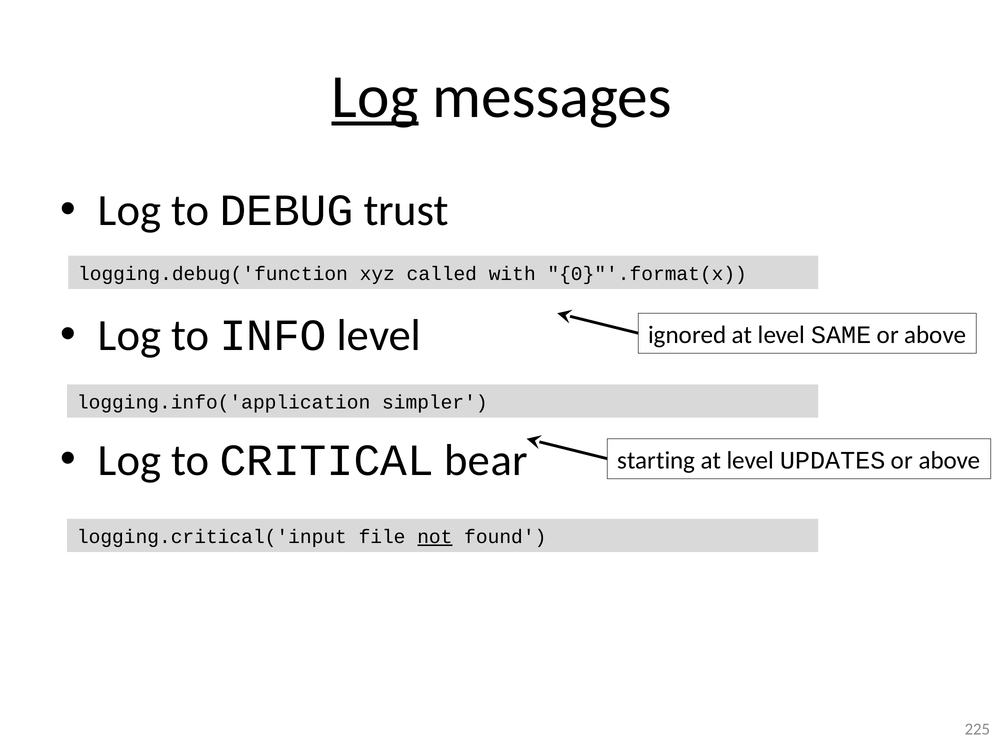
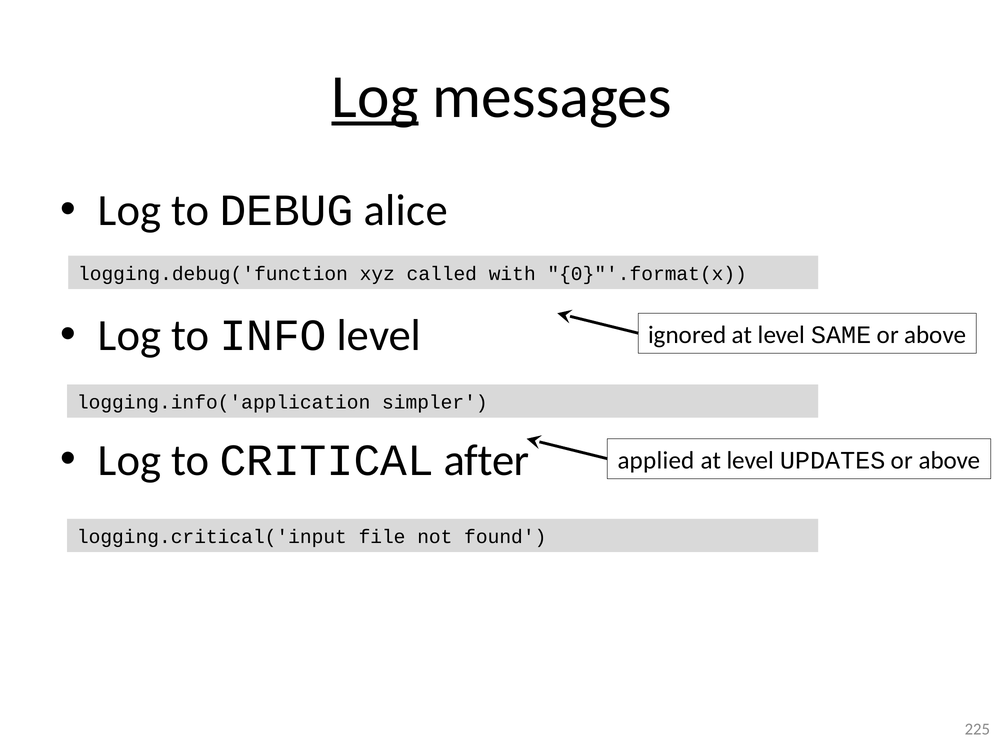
trust: trust -> alice
bear: bear -> after
starting: starting -> applied
not underline: present -> none
